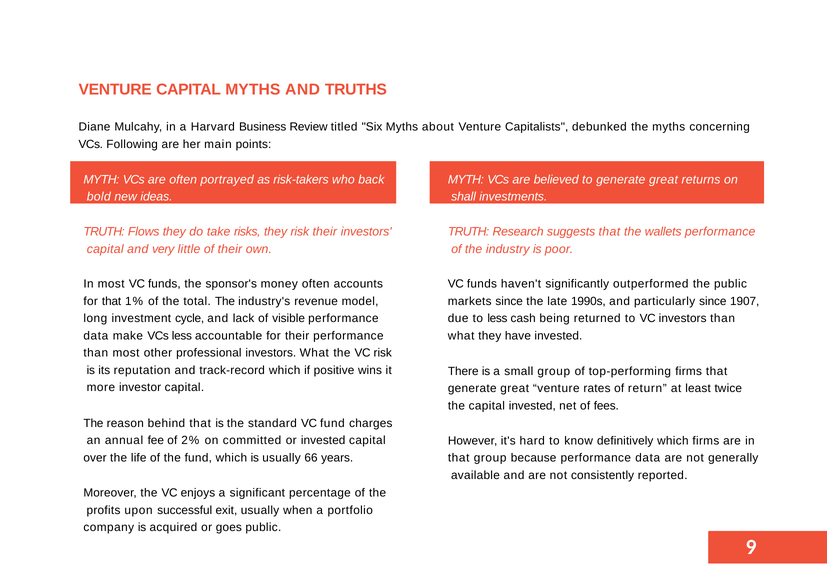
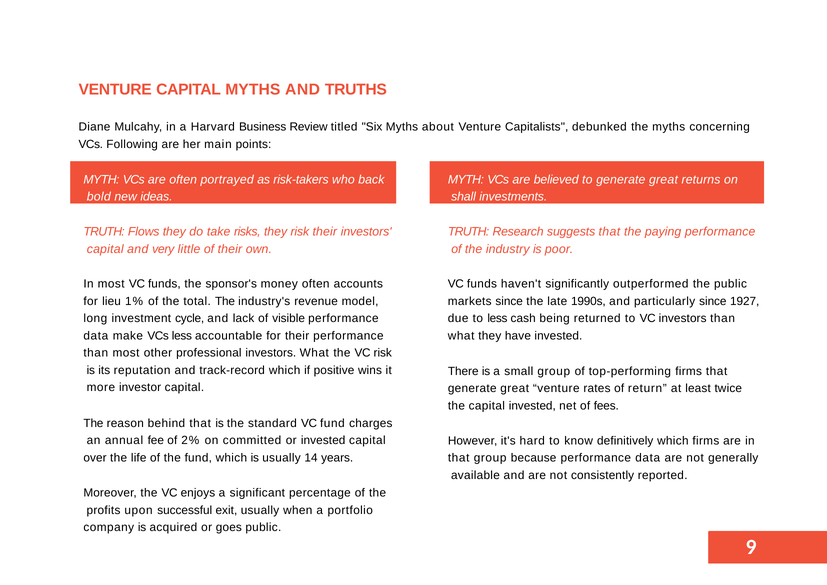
wallets: wallets -> paying
for that: that -> lieu
1907: 1907 -> 1927
66: 66 -> 14
